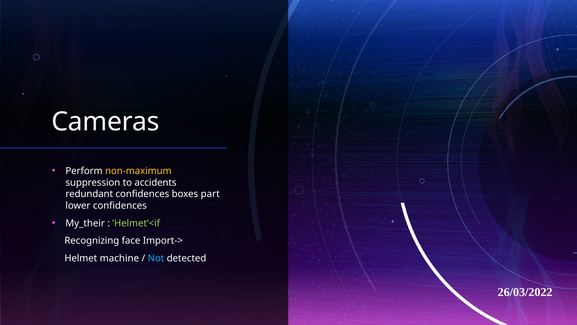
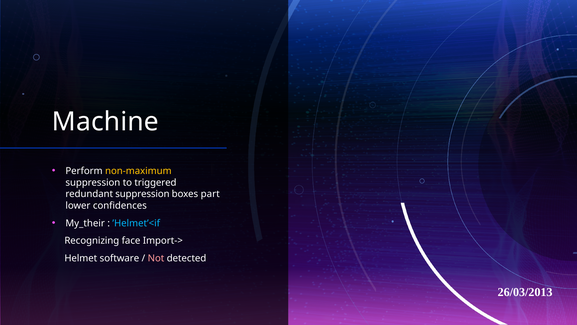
Cameras: Cameras -> Machine
accidents: accidents -> triggered
redundant confidences: confidences -> suppression
’Helmet’<if colour: light green -> light blue
machine: machine -> software
Not colour: light blue -> pink
26/03/2022: 26/03/2022 -> 26/03/2013
